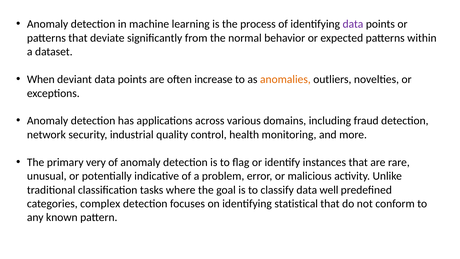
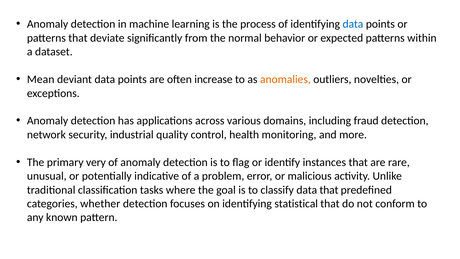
data at (353, 24) colour: purple -> blue
When: When -> Mean
data well: well -> that
complex: complex -> whether
